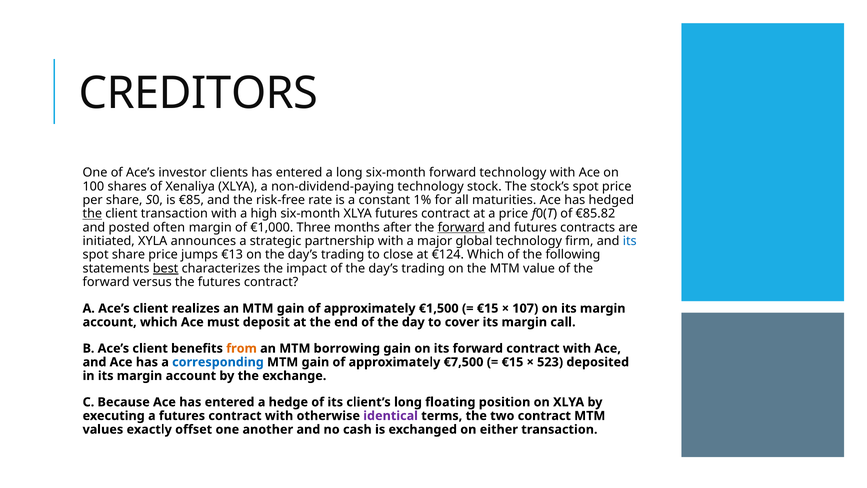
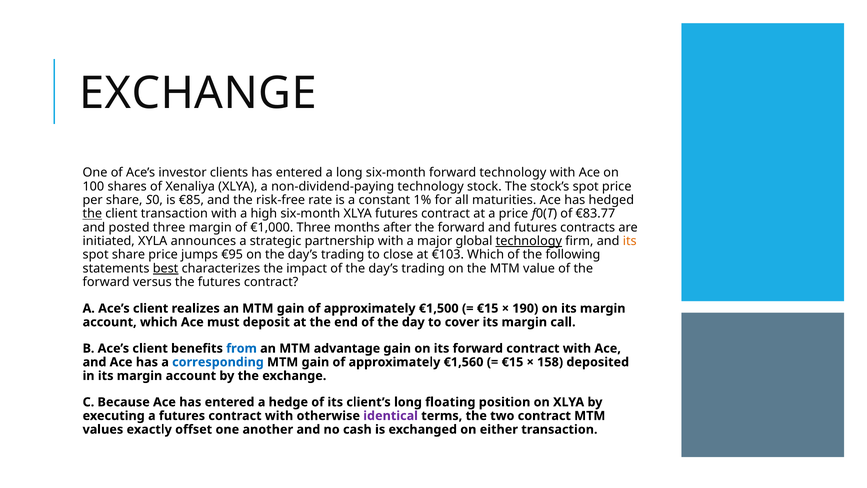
CREDITORS at (198, 93): CREDITORS -> EXCHANGE
€85.82: €85.82 -> €83.77
posted often: often -> three
forward at (461, 227) underline: present -> none
technology at (529, 241) underline: none -> present
its at (630, 241) colour: blue -> orange
€13: €13 -> €95
€124: €124 -> €103
107: 107 -> 190
from colour: orange -> blue
borrowing: borrowing -> advantage
€7,500: €7,500 -> €1,560
523: 523 -> 158
